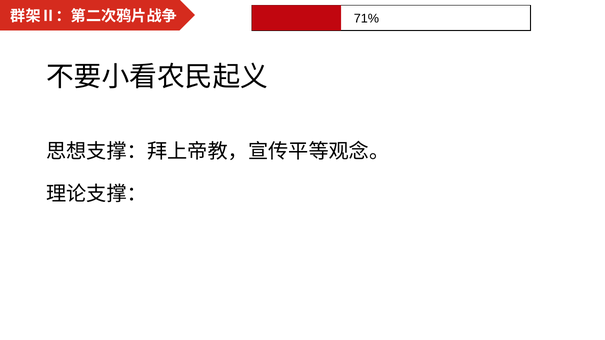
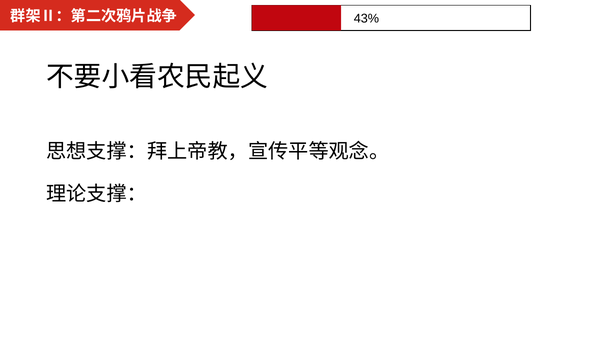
71%: 71% -> 43%
